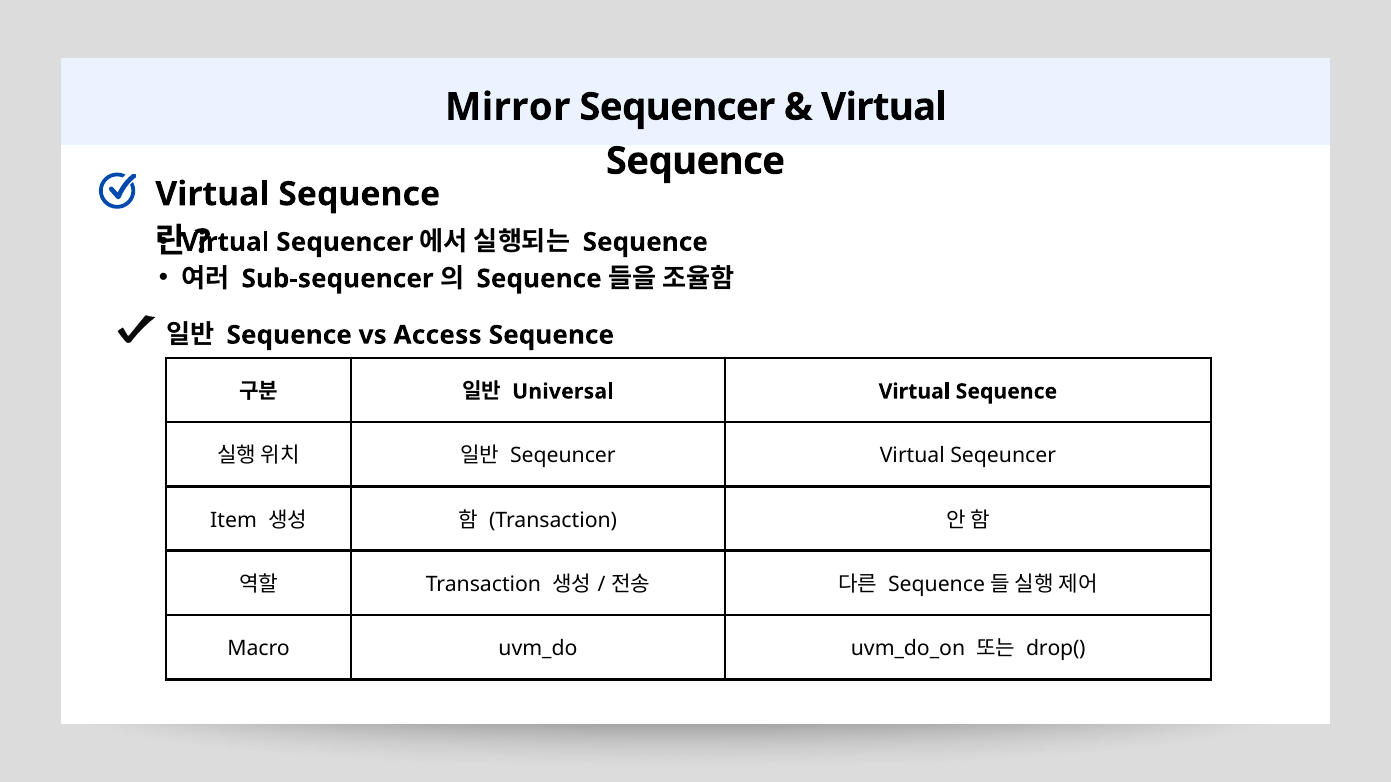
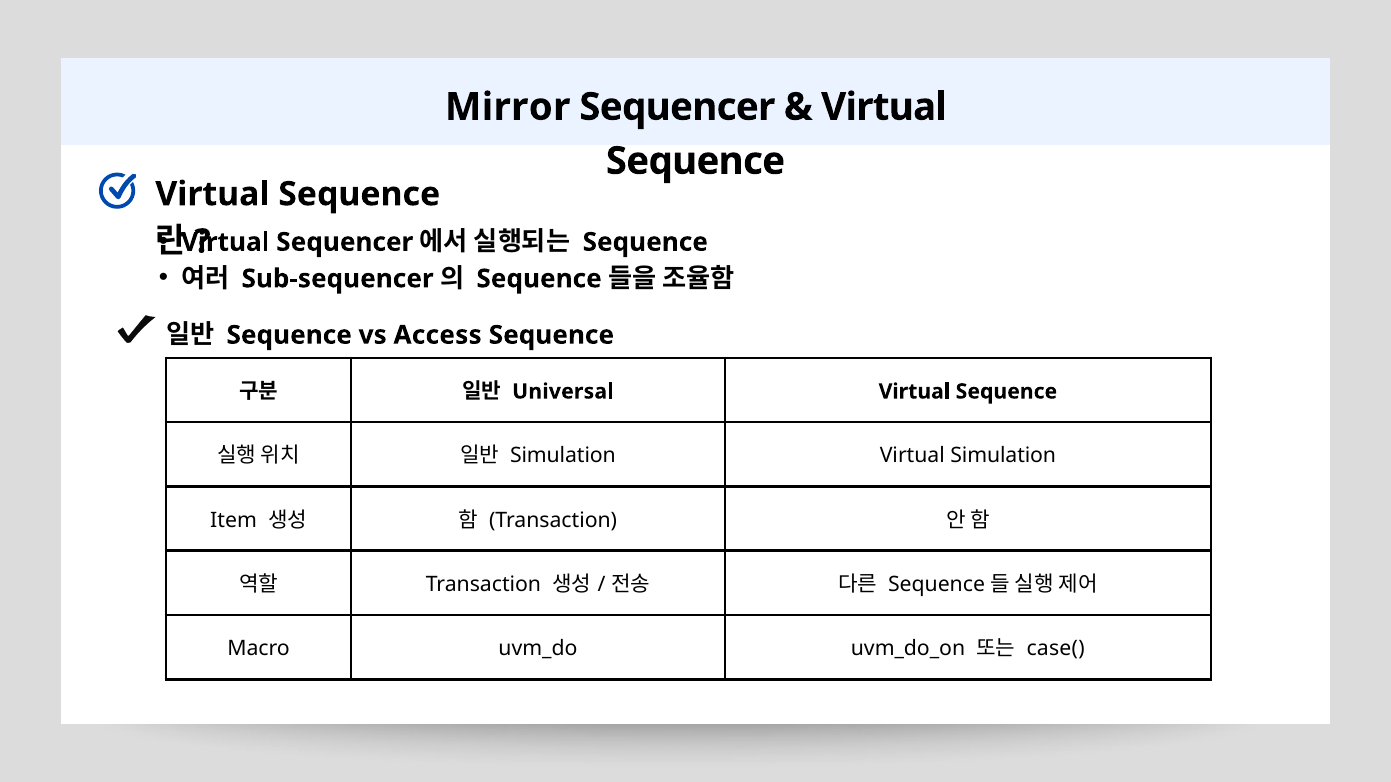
Seqeuncer at (563, 456): Seqeuncer -> Simulation
Virtual Seqeuncer: Seqeuncer -> Simulation
drop(: drop( -> case(
